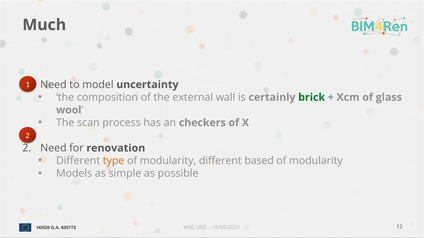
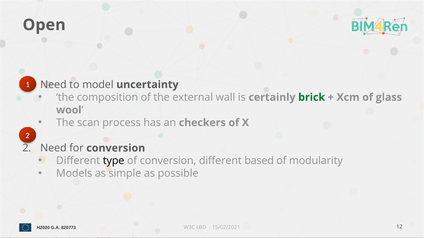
Much: Much -> Open
for renovation: renovation -> conversion
type colour: orange -> black
modularity at (168, 161): modularity -> conversion
